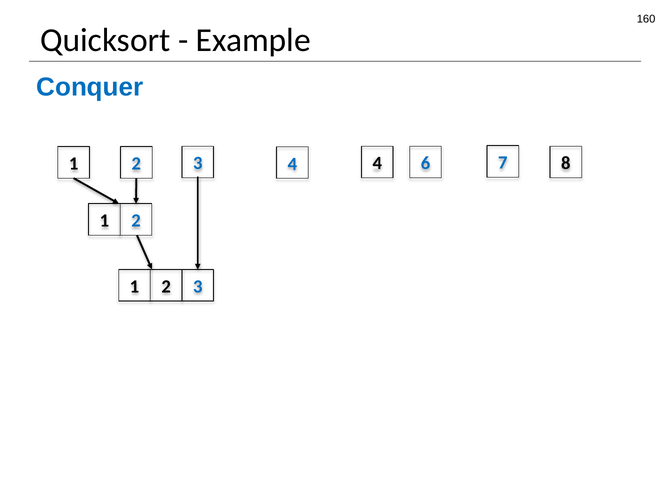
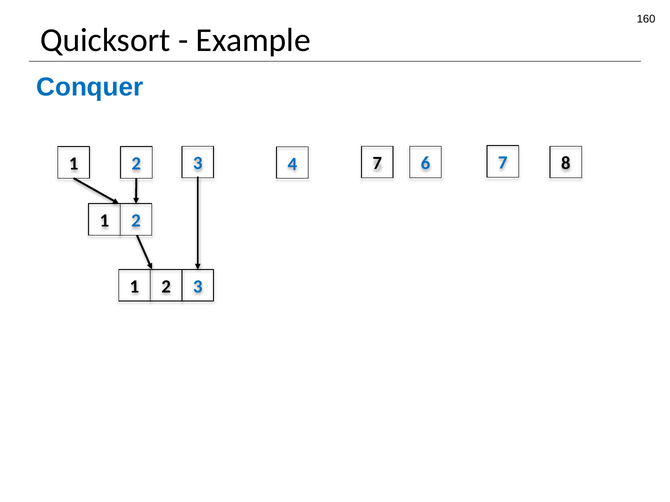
2 4: 4 -> 7
